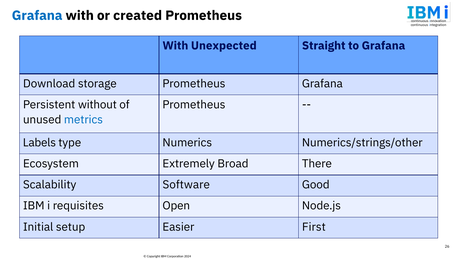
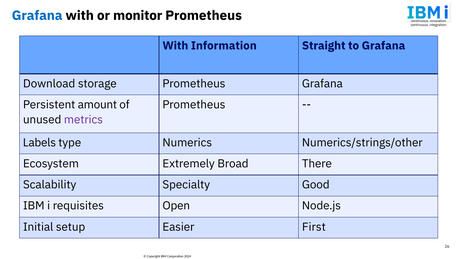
created: created -> monitor
Unexpected: Unexpected -> Information
without: without -> amount
metrics colour: blue -> purple
Software: Software -> Specialty
